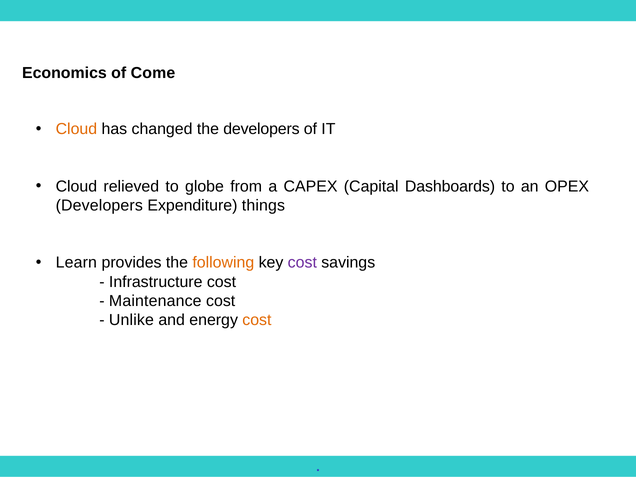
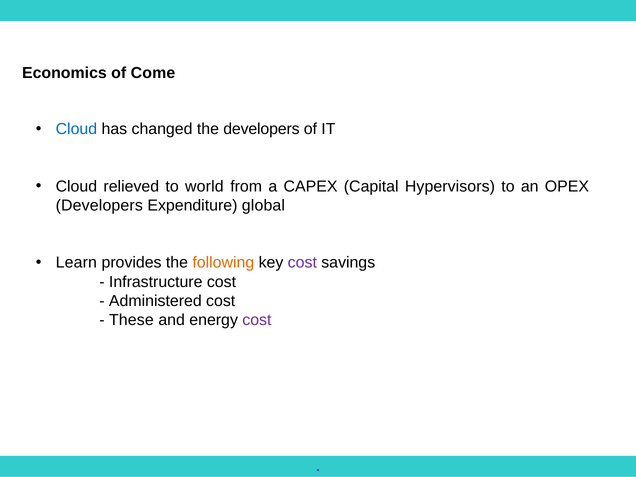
Cloud at (76, 129) colour: orange -> blue
globe: globe -> world
Dashboards: Dashboards -> Hypervisors
things: things -> global
Maintenance: Maintenance -> Administered
Unlike: Unlike -> These
cost at (257, 320) colour: orange -> purple
